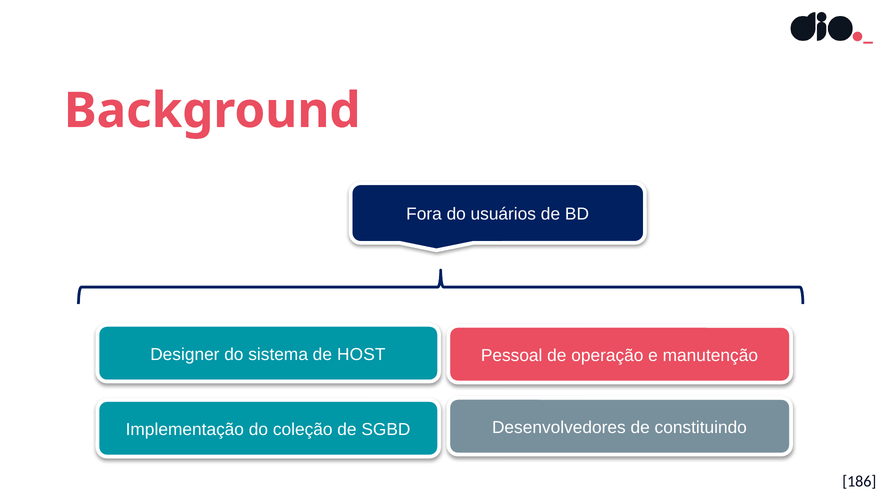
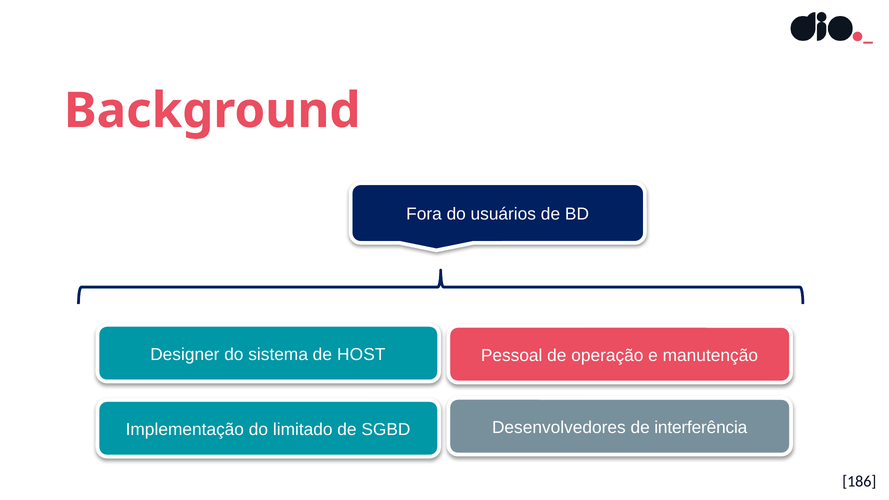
constituindo: constituindo -> interferência
coleção: coleção -> limitado
